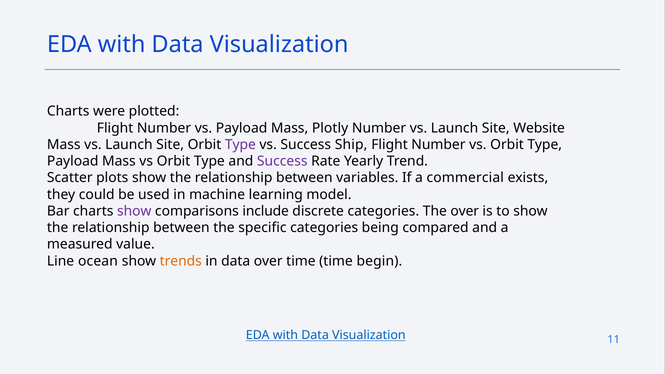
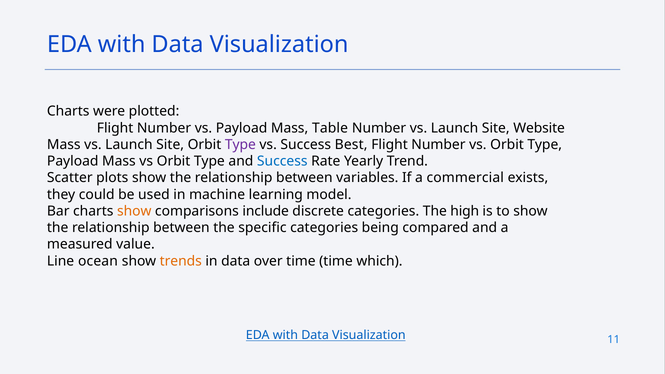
Plotly: Plotly -> Table
Ship: Ship -> Best
Success at (282, 161) colour: purple -> blue
show at (134, 211) colour: purple -> orange
The over: over -> high
begin: begin -> which
